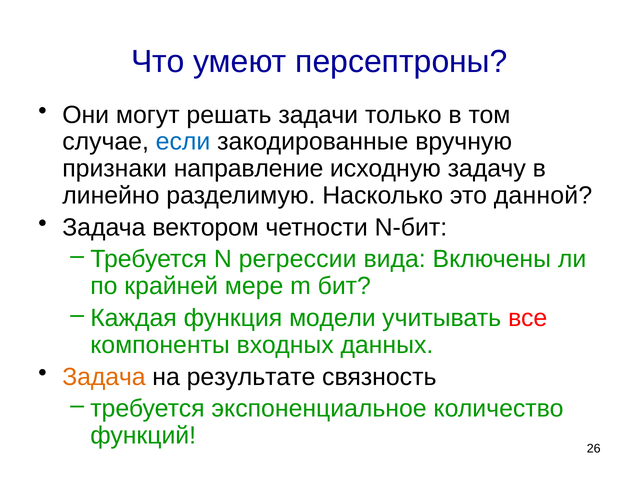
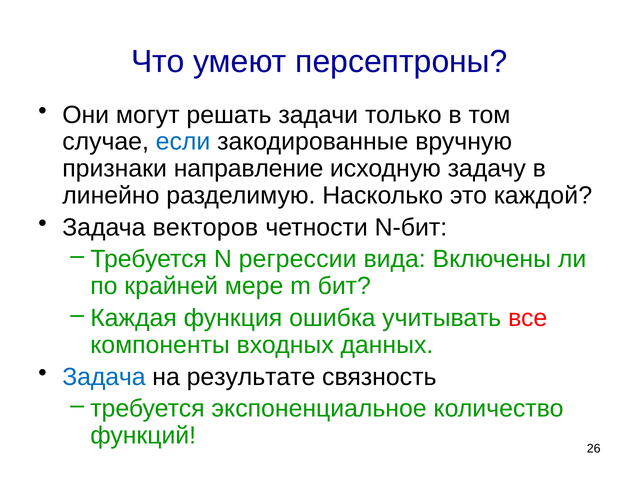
данной: данной -> каждой
вектором: вектором -> векторов
модели: модели -> ошибка
Задача at (104, 376) colour: orange -> blue
